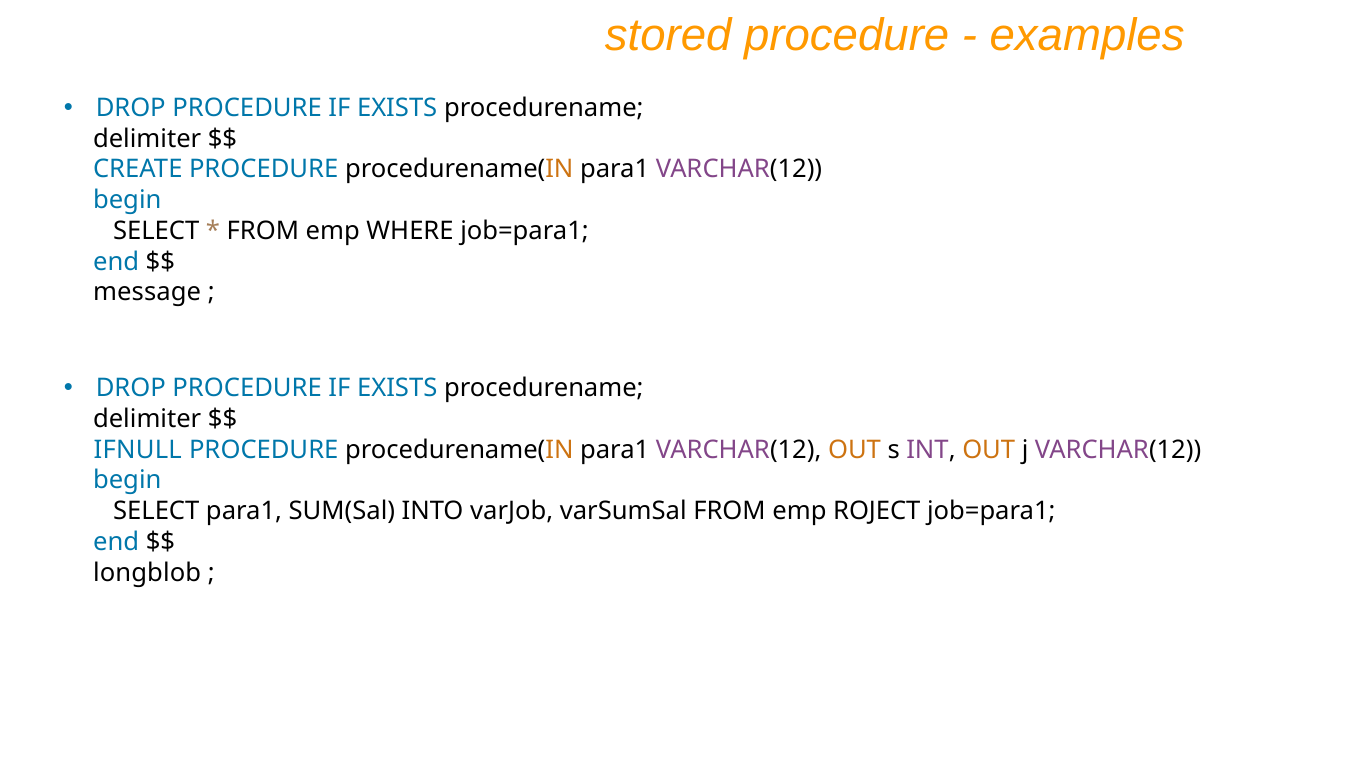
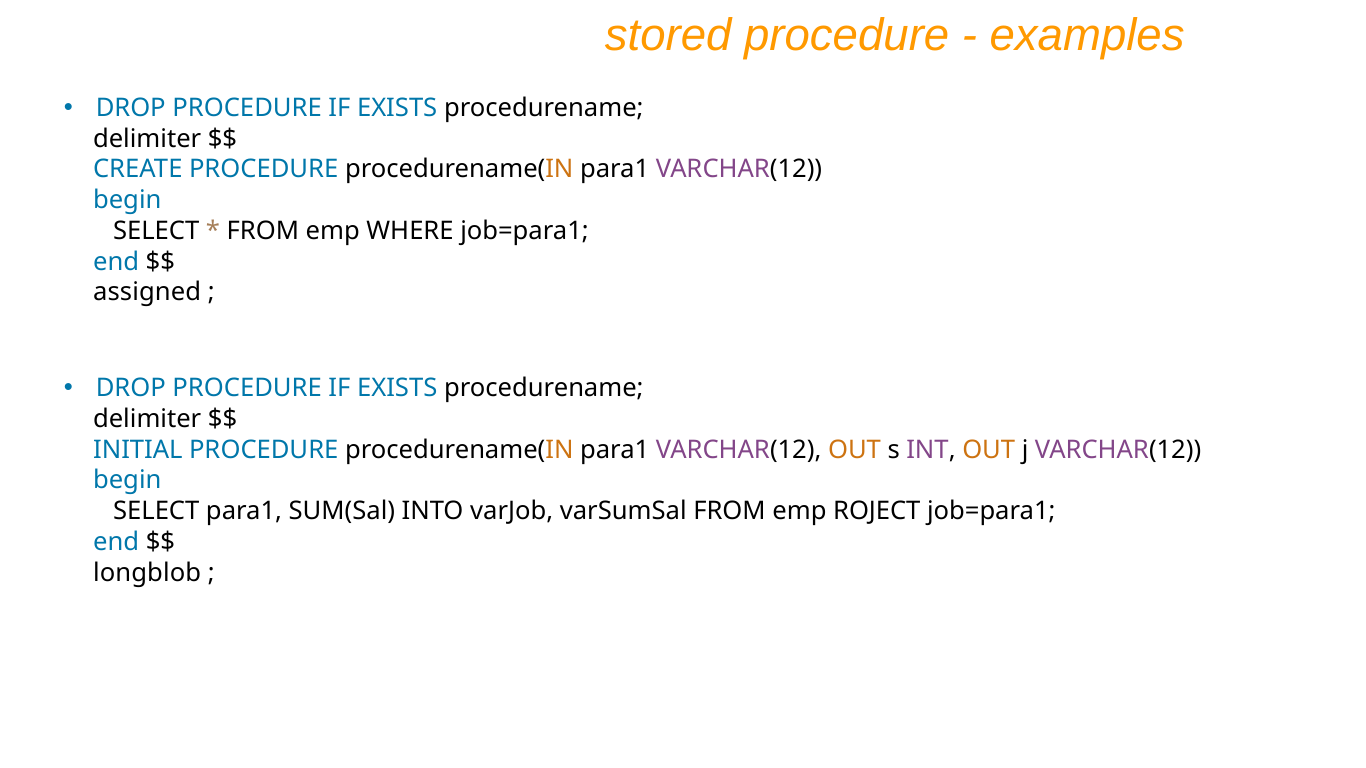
message: message -> assigned
IFNULL: IFNULL -> INITIAL
